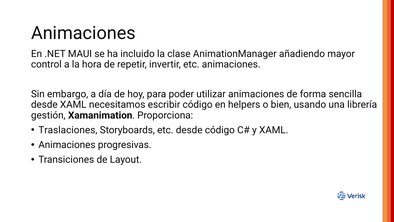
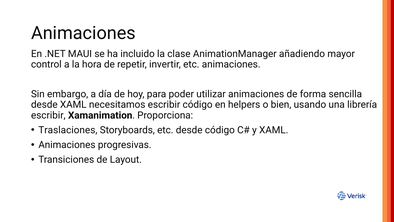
gestión at (48, 115): gestión -> escribir
